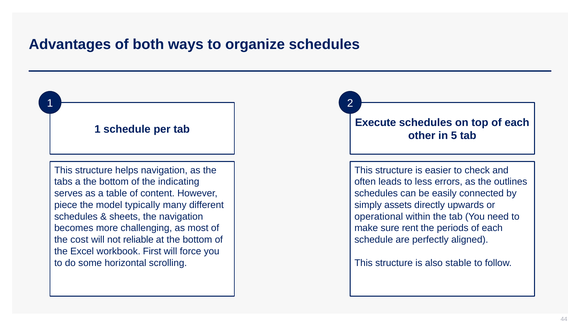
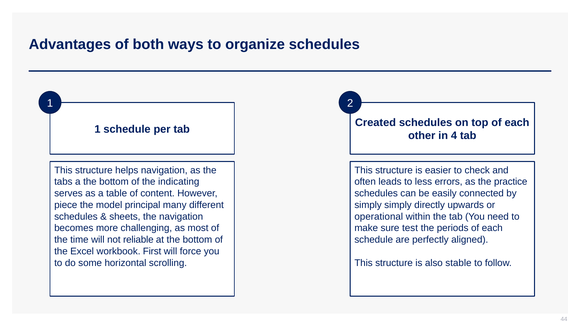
Execute: Execute -> Created
5: 5 -> 4
outlines: outlines -> practice
typically: typically -> principal
simply assets: assets -> simply
rent: rent -> test
cost: cost -> time
